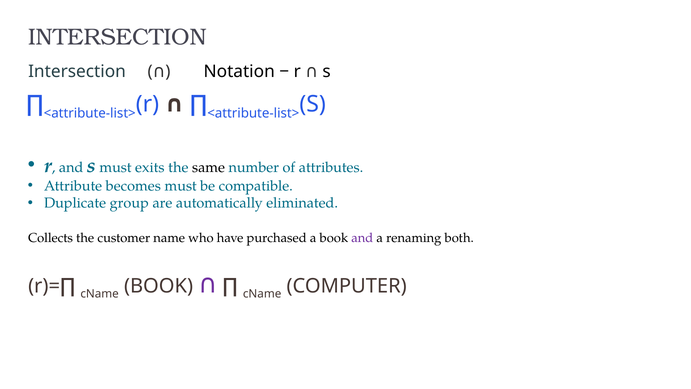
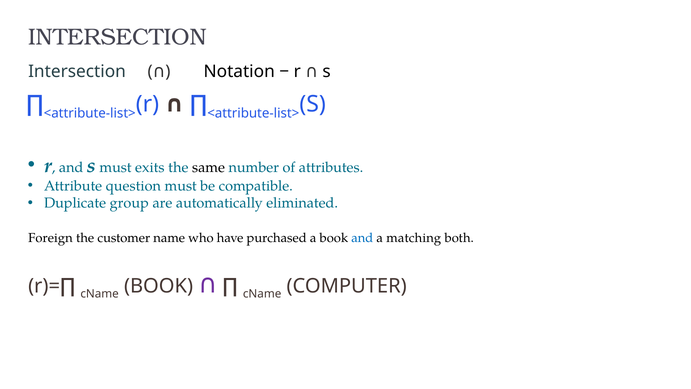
becomes: becomes -> question
Collects: Collects -> Foreign
and at (362, 238) colour: purple -> blue
renaming: renaming -> matching
